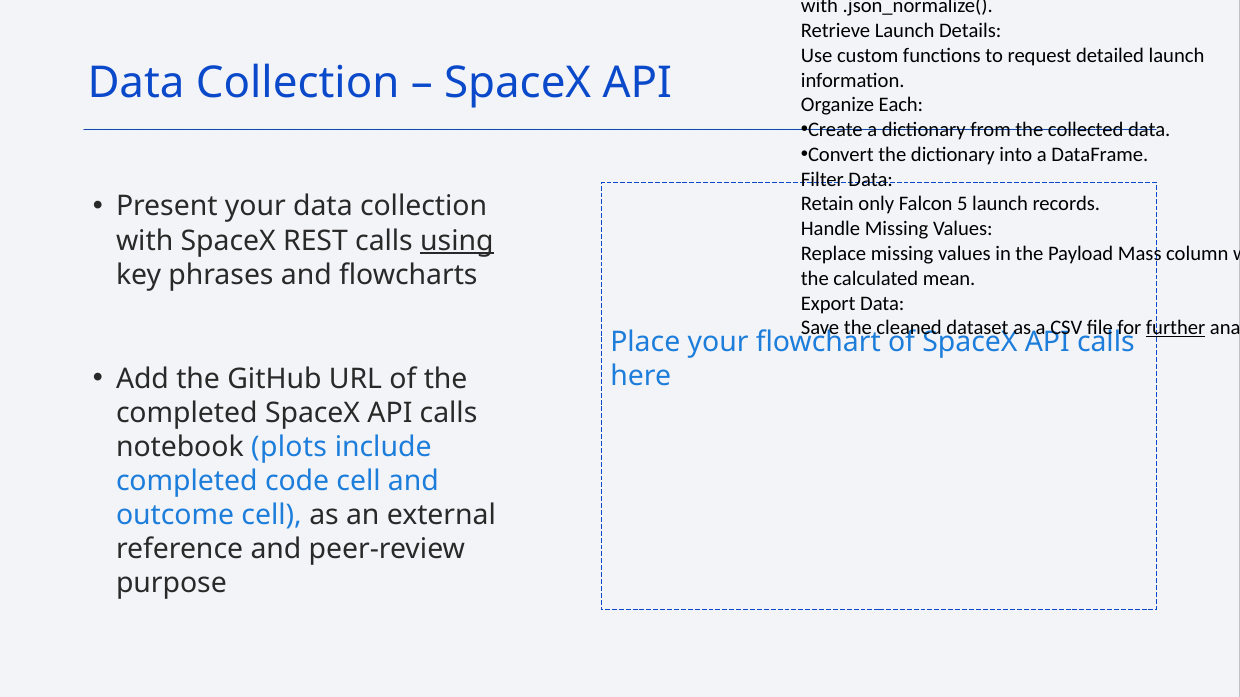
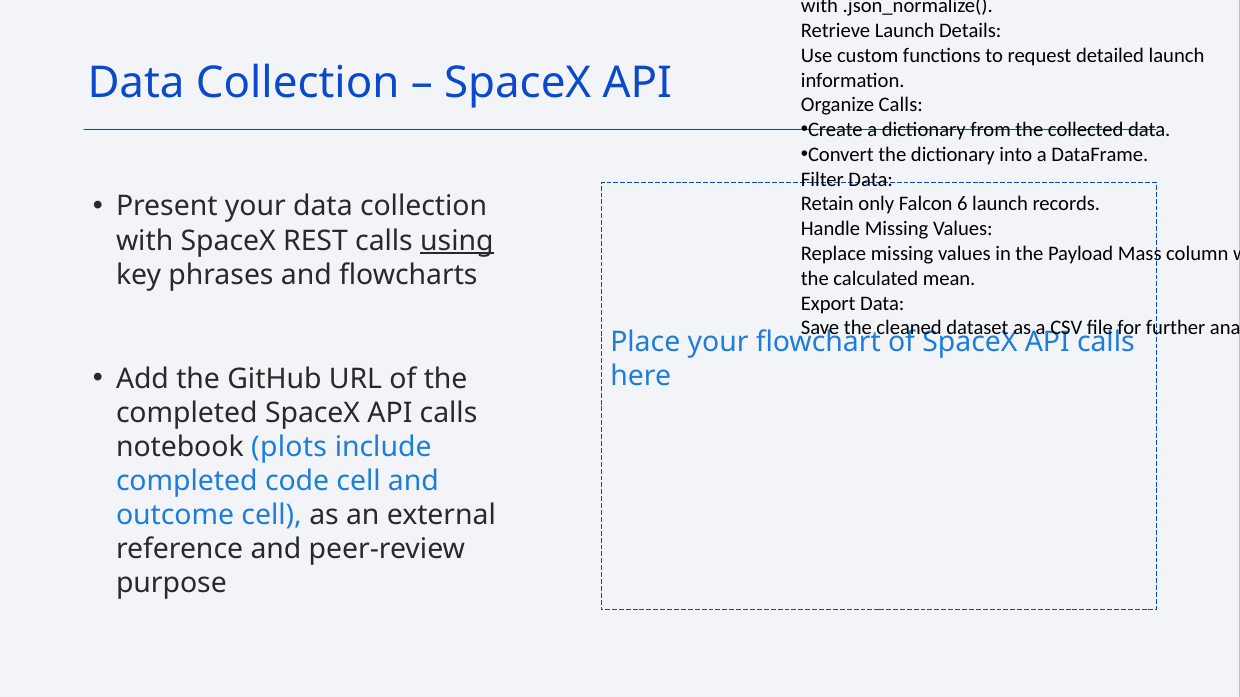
Organize Each: Each -> Calls
5: 5 -> 6
further underline: present -> none
